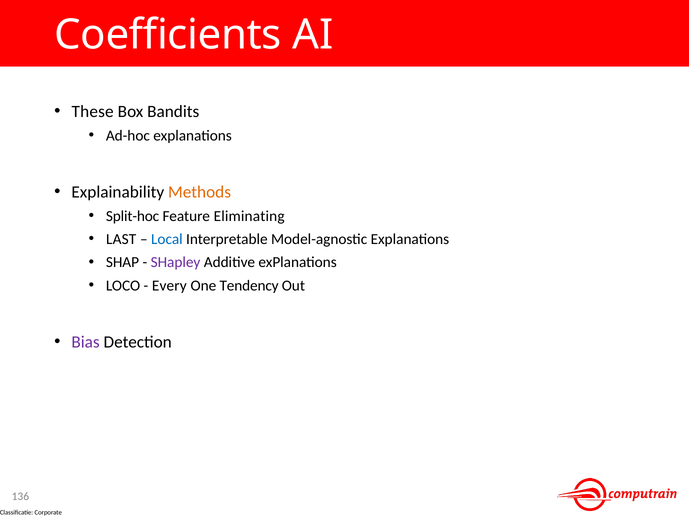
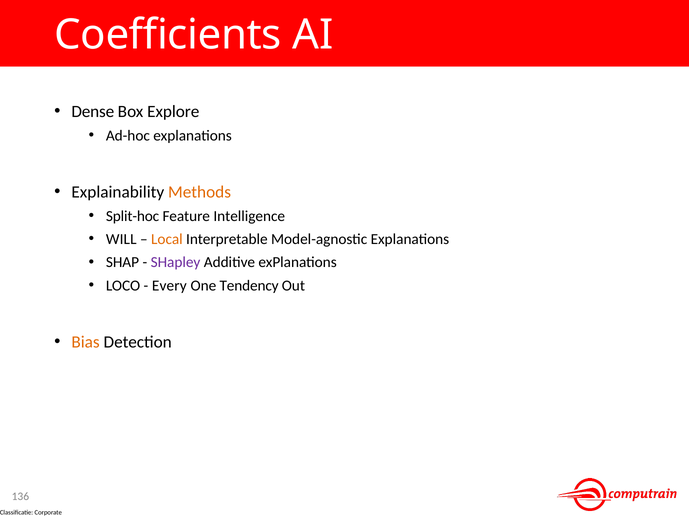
These: These -> Dense
Bandits: Bandits -> Explore
Eliminating: Eliminating -> Intelligence
LAST: LAST -> WILL
Local colour: blue -> orange
Bias colour: purple -> orange
